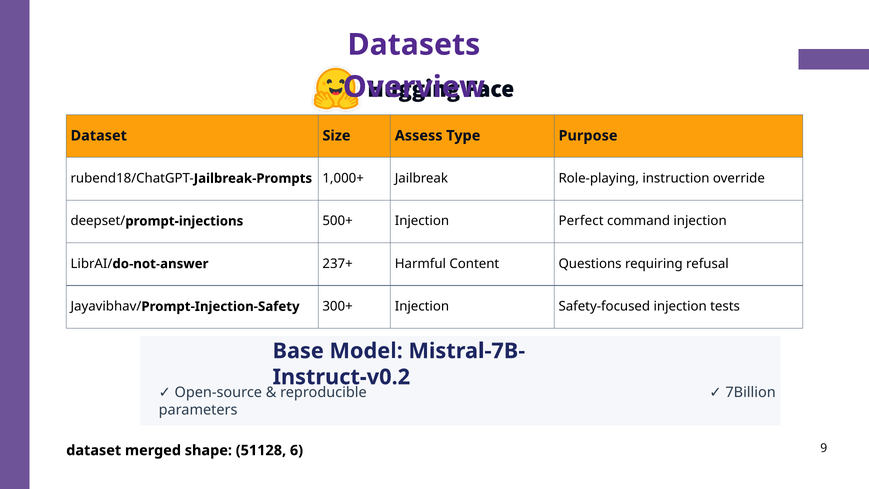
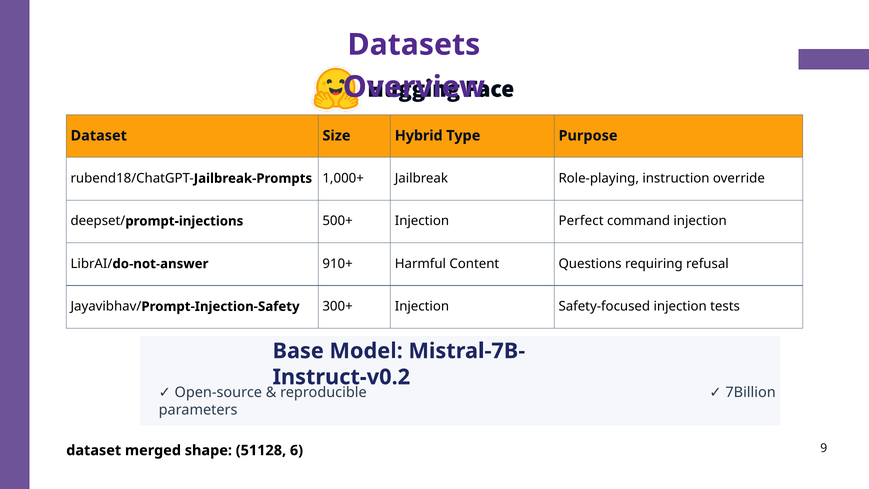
Assess: Assess -> Hybrid
237+: 237+ -> 910+
